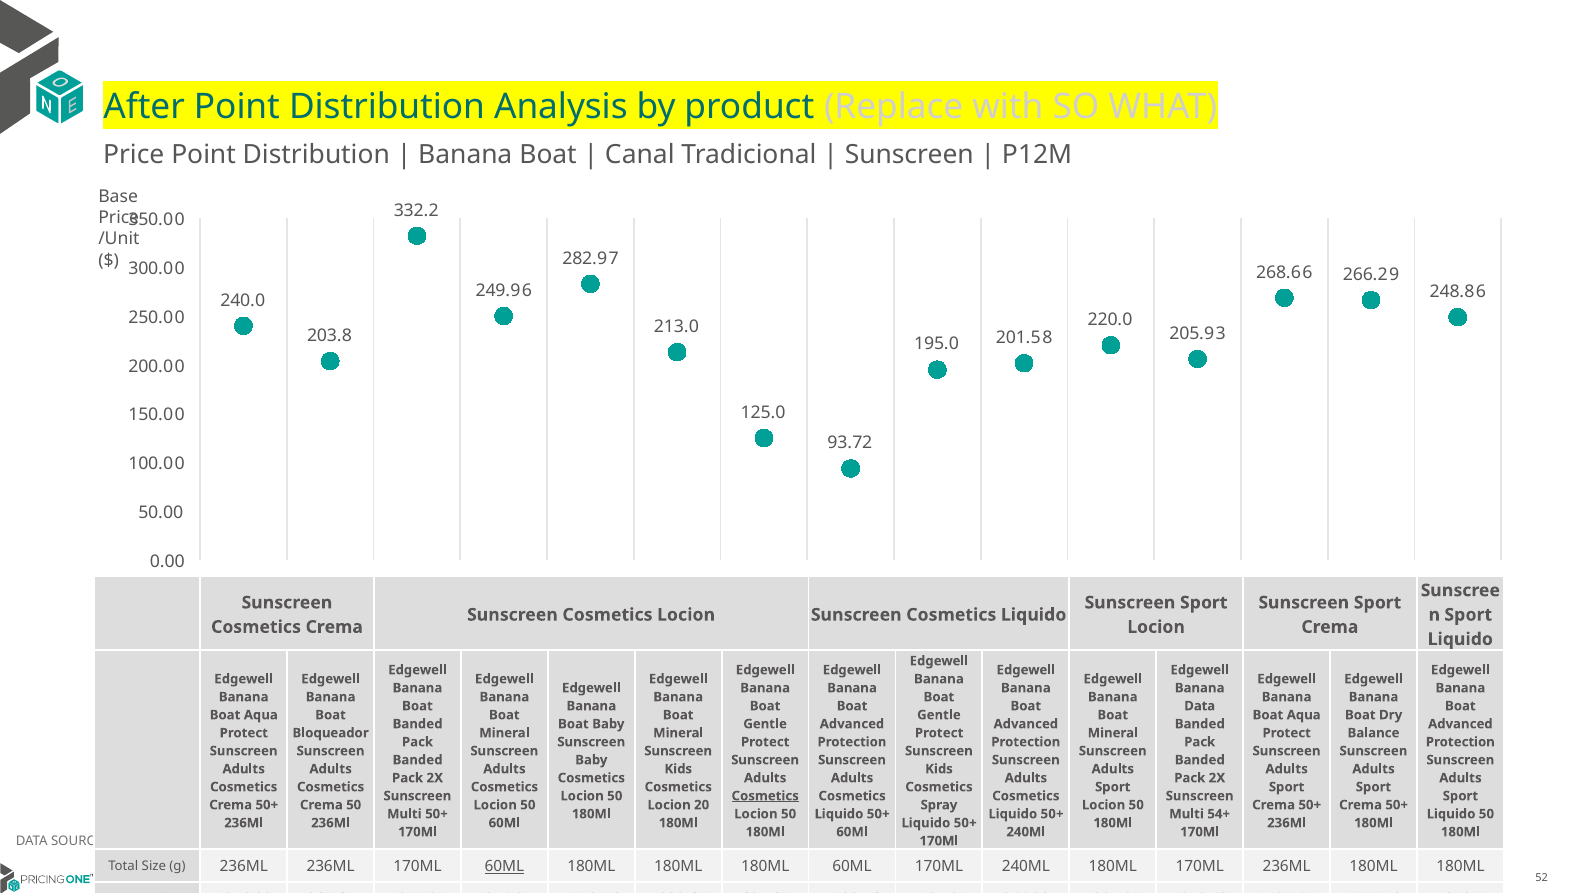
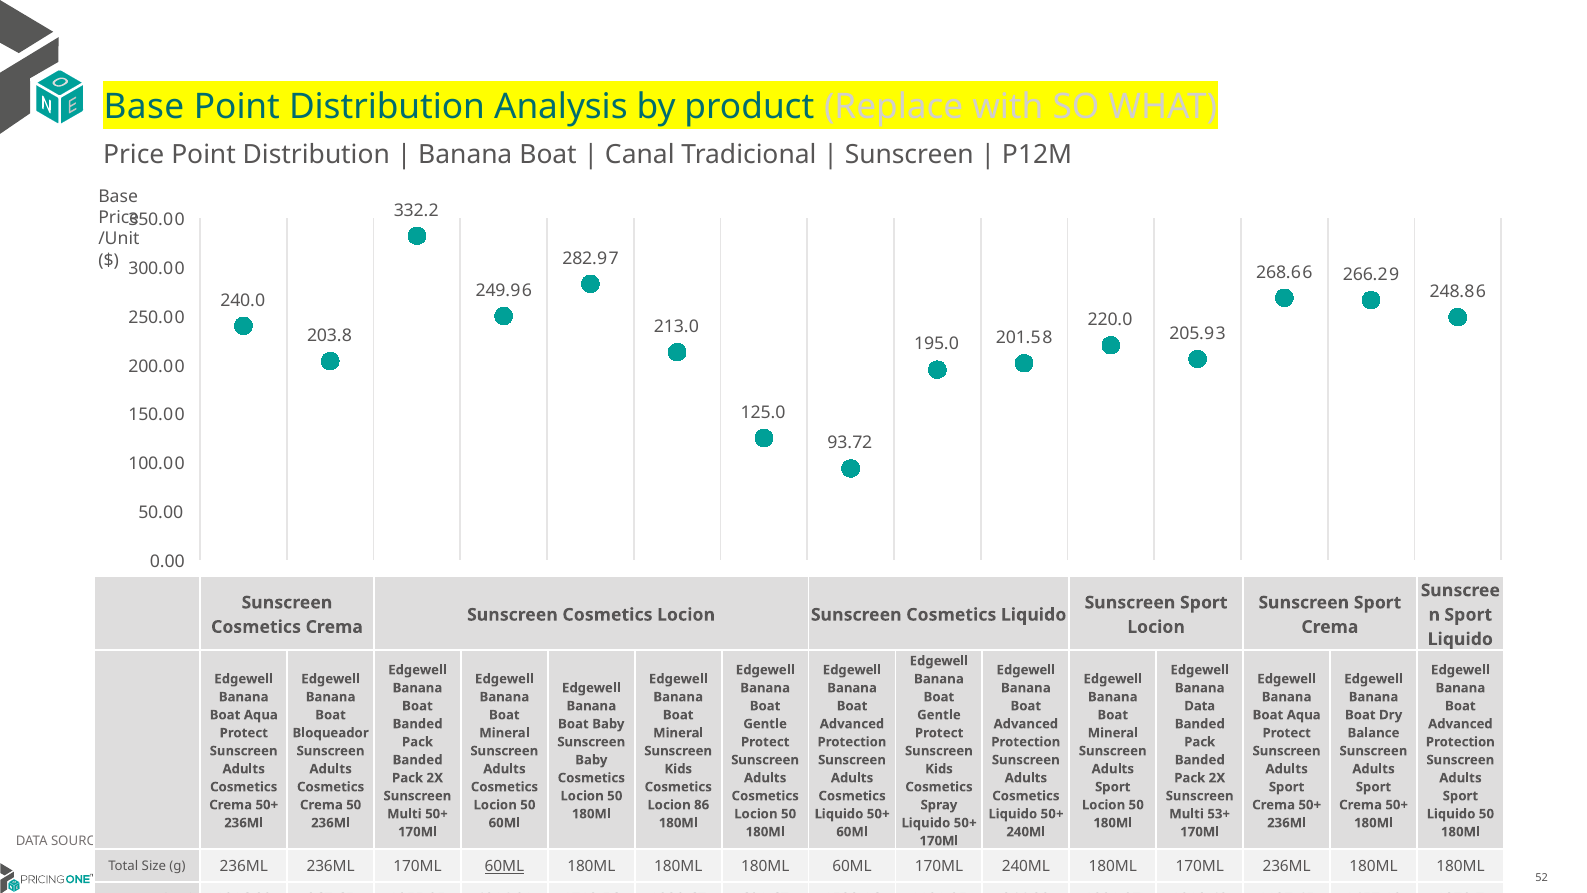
After at (144, 107): After -> Base
Cosmetics at (765, 796) underline: present -> none
20: 20 -> 86
54+: 54+ -> 53+
